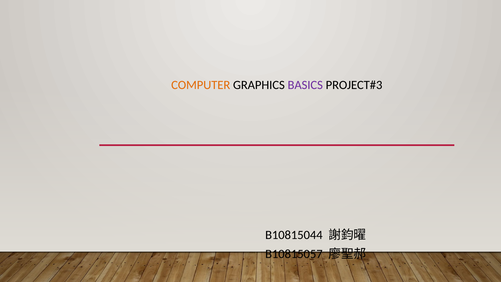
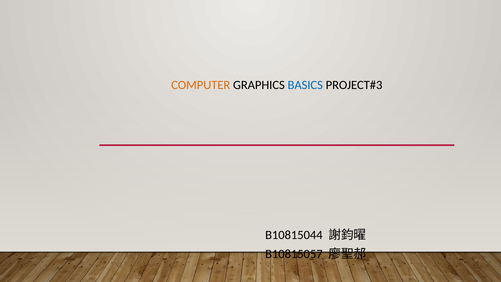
BASICS colour: purple -> blue
